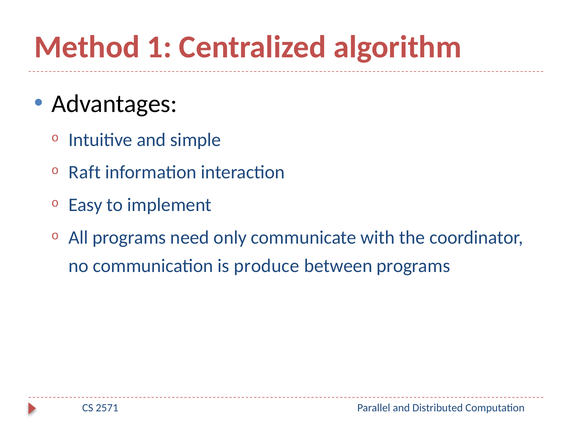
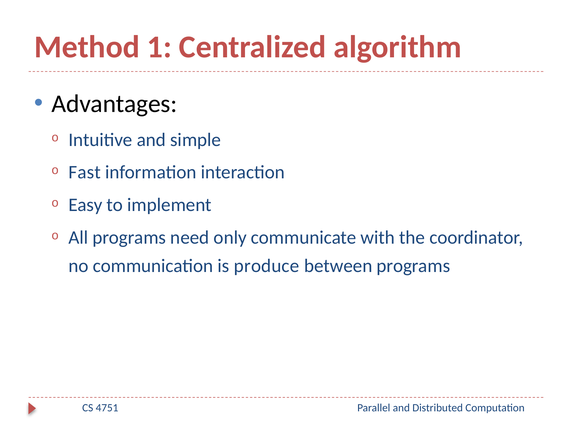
Raft: Raft -> Fast
2571: 2571 -> 4751
